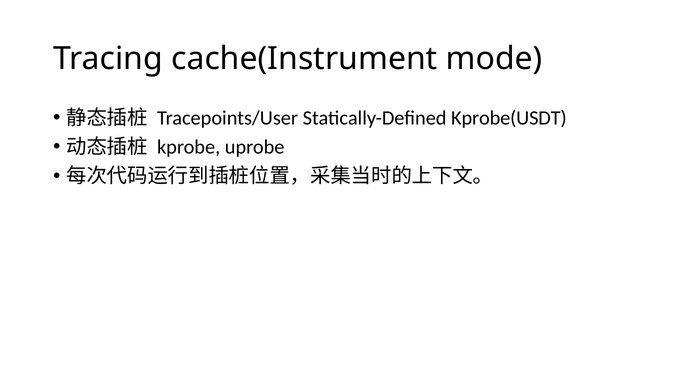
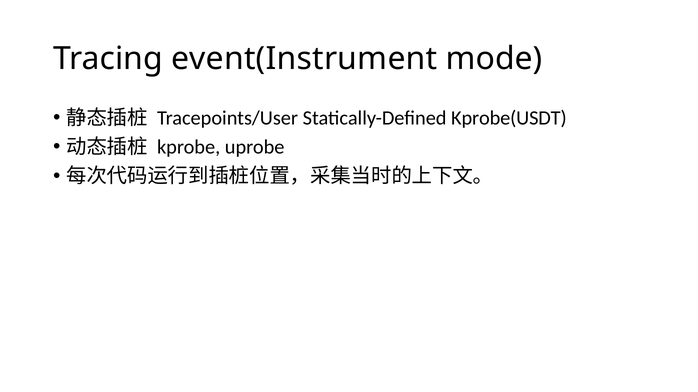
cache(Instrument: cache(Instrument -> event(Instrument
